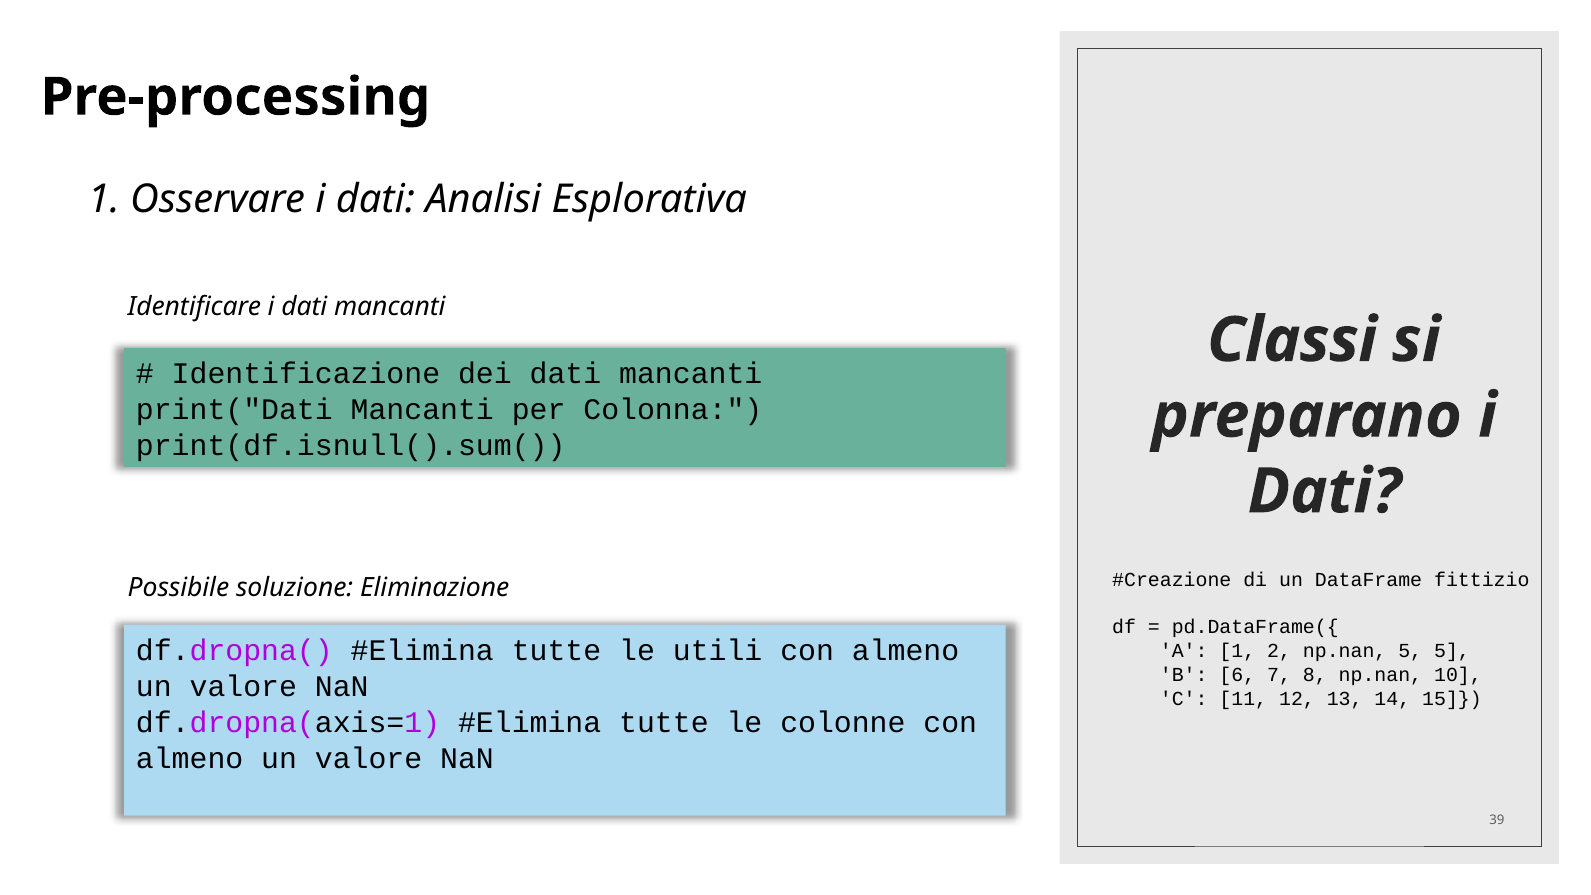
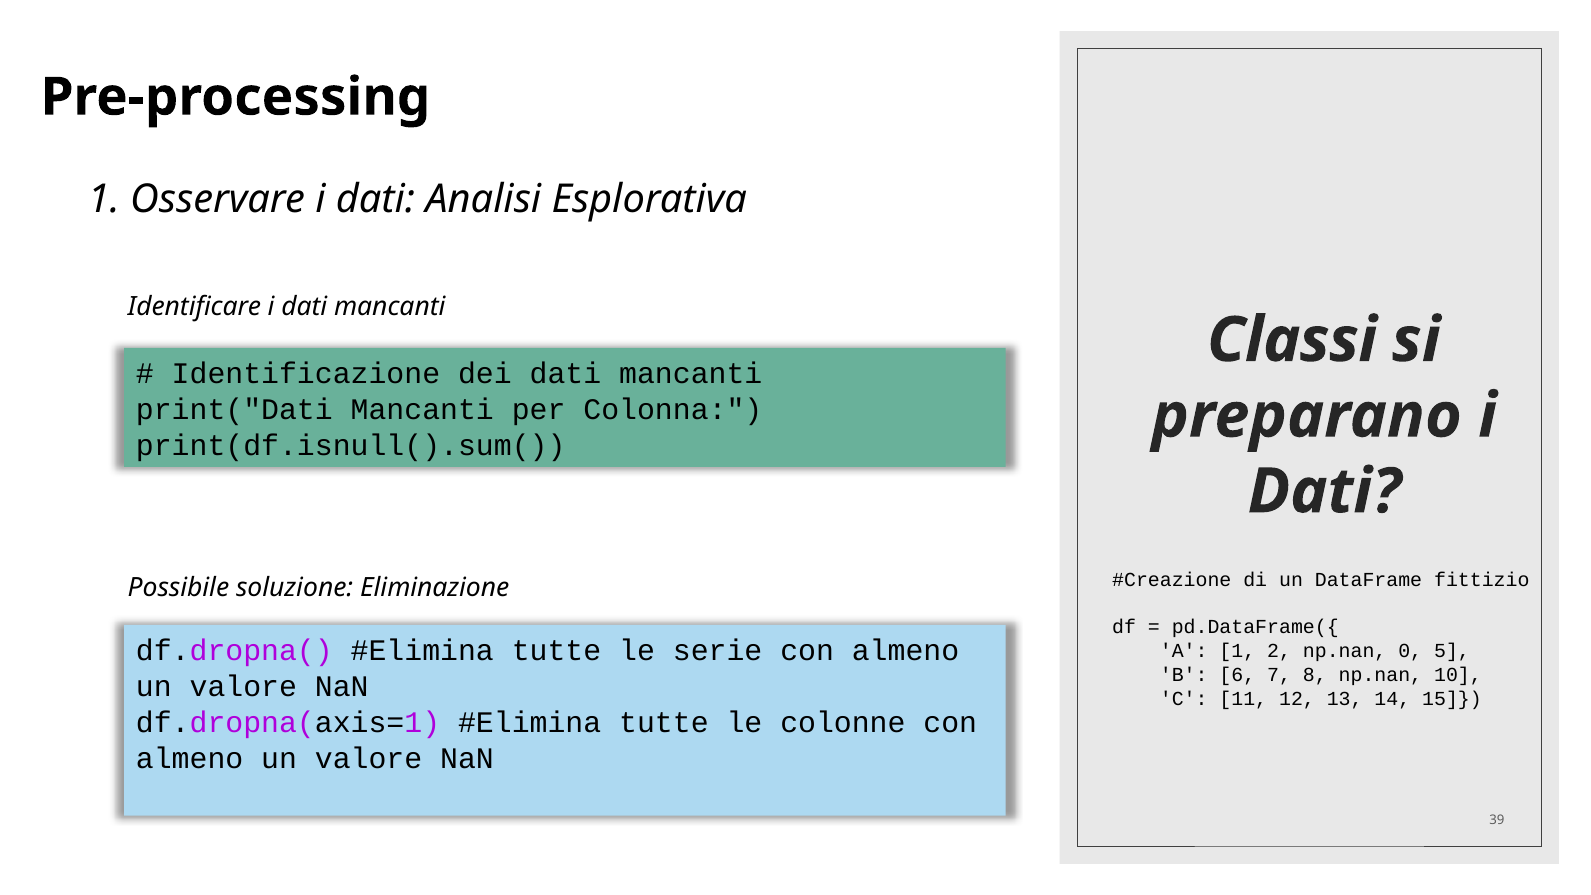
utili: utili -> serie
np.nan 5: 5 -> 0
